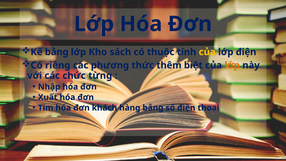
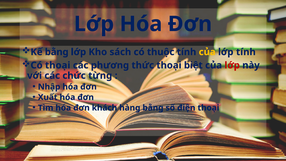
lớp điện: điện -> tính
Có riêng: riêng -> thoại
thức thêm: thêm -> thoại
lớp at (232, 65) colour: orange -> red
